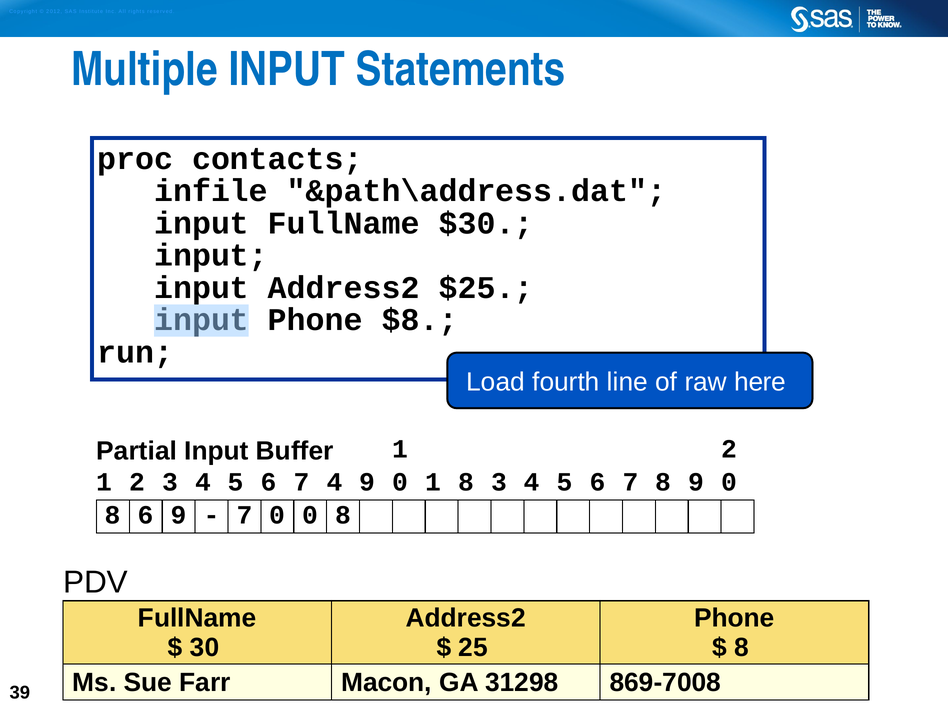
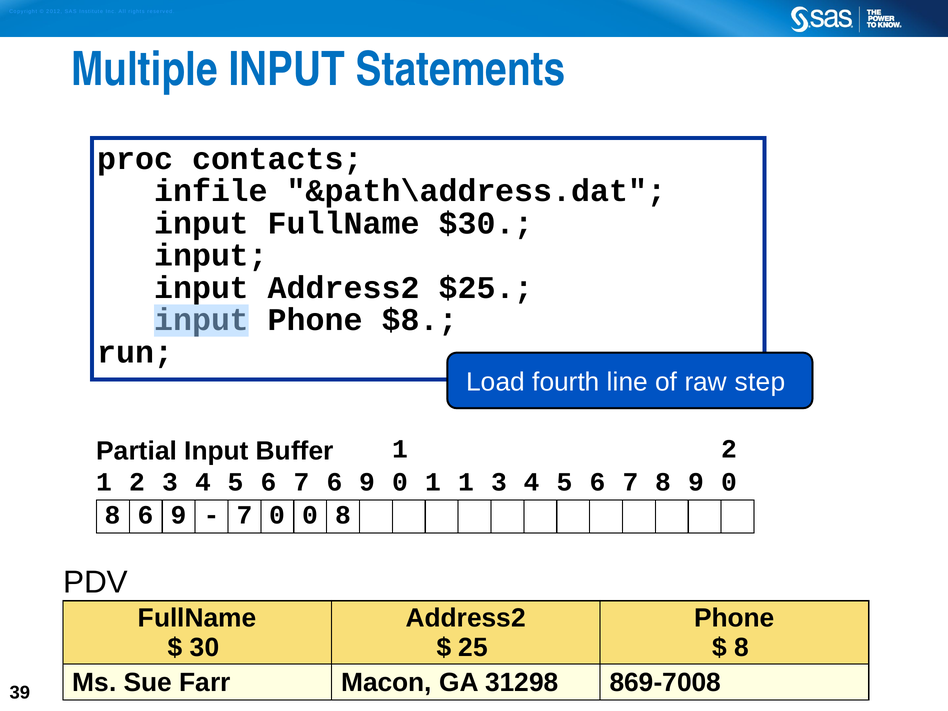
here: here -> step
7 4: 4 -> 6
1 8: 8 -> 1
